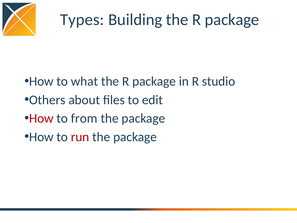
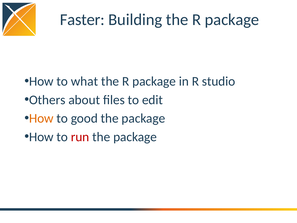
Types: Types -> Faster
How at (41, 118) colour: red -> orange
from: from -> good
